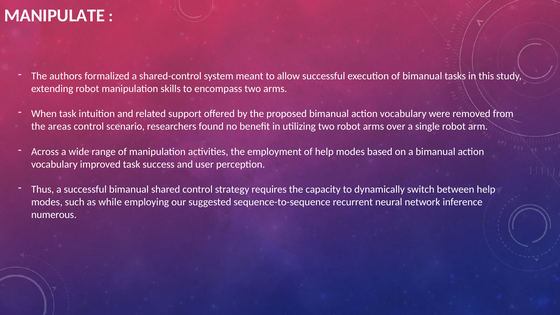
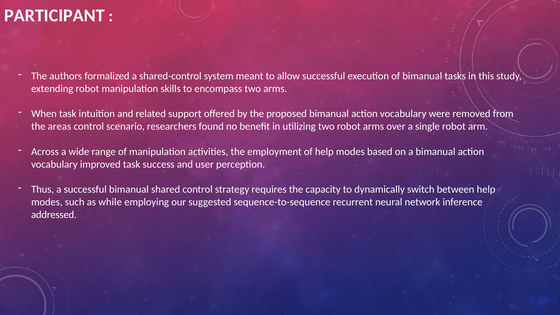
MANIPULATE: MANIPULATE -> PARTICIPANT
numerous: numerous -> addressed
